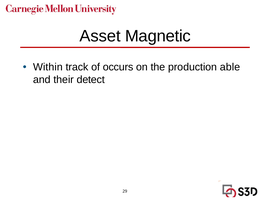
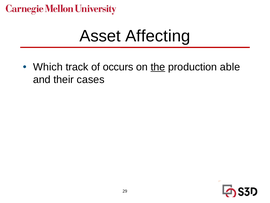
Magnetic: Magnetic -> Affecting
Within: Within -> Which
the underline: none -> present
detect: detect -> cases
